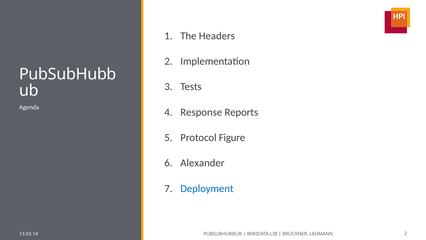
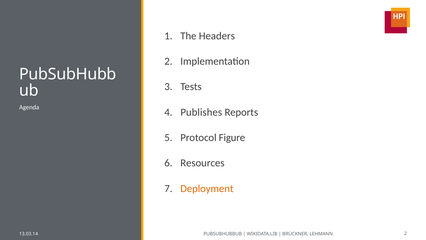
Response: Response -> Publishes
Alexander: Alexander -> Resources
Deployment colour: blue -> orange
